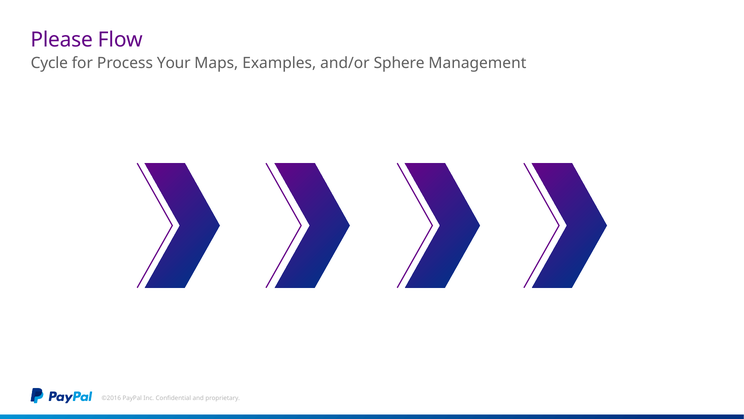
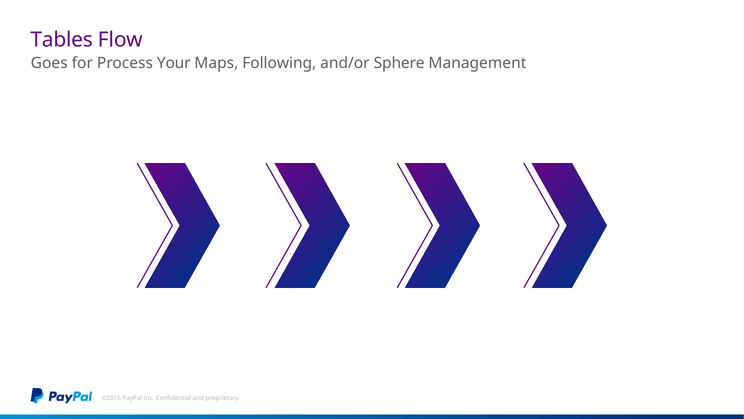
Please: Please -> Tables
Cycle: Cycle -> Goes
Examples: Examples -> Following
